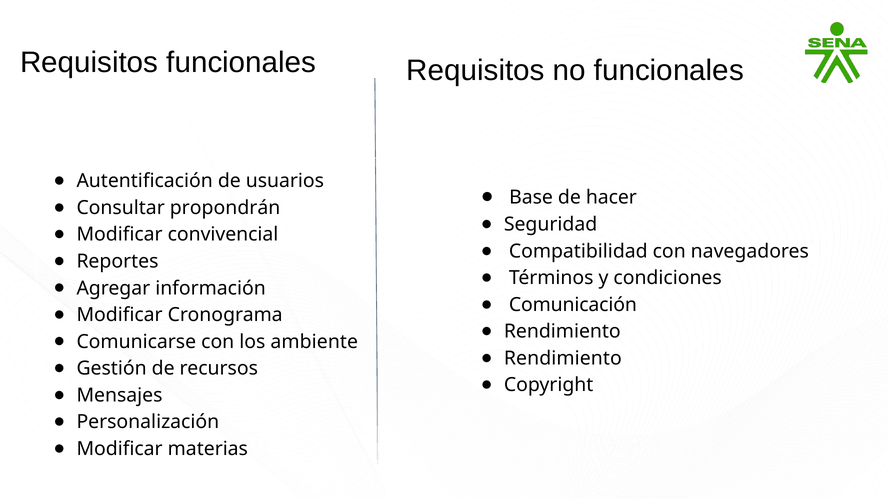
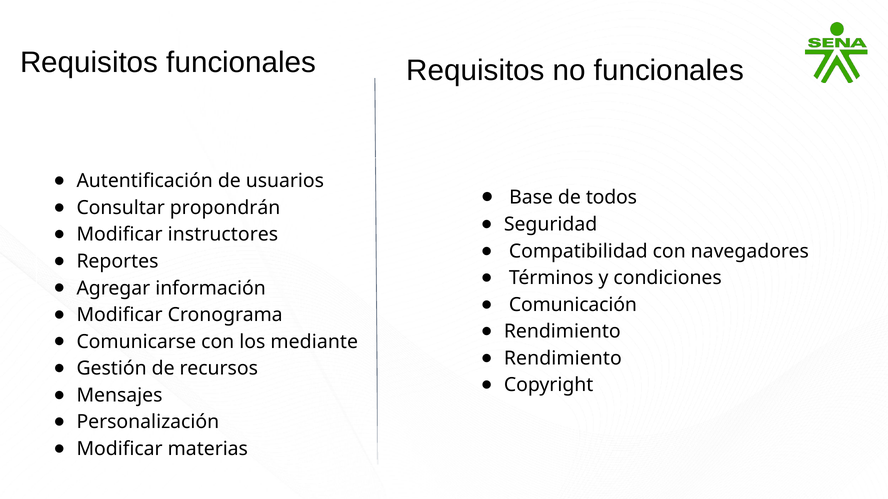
hacer: hacer -> todos
convivencial: convivencial -> instructores
ambiente: ambiente -> mediante
